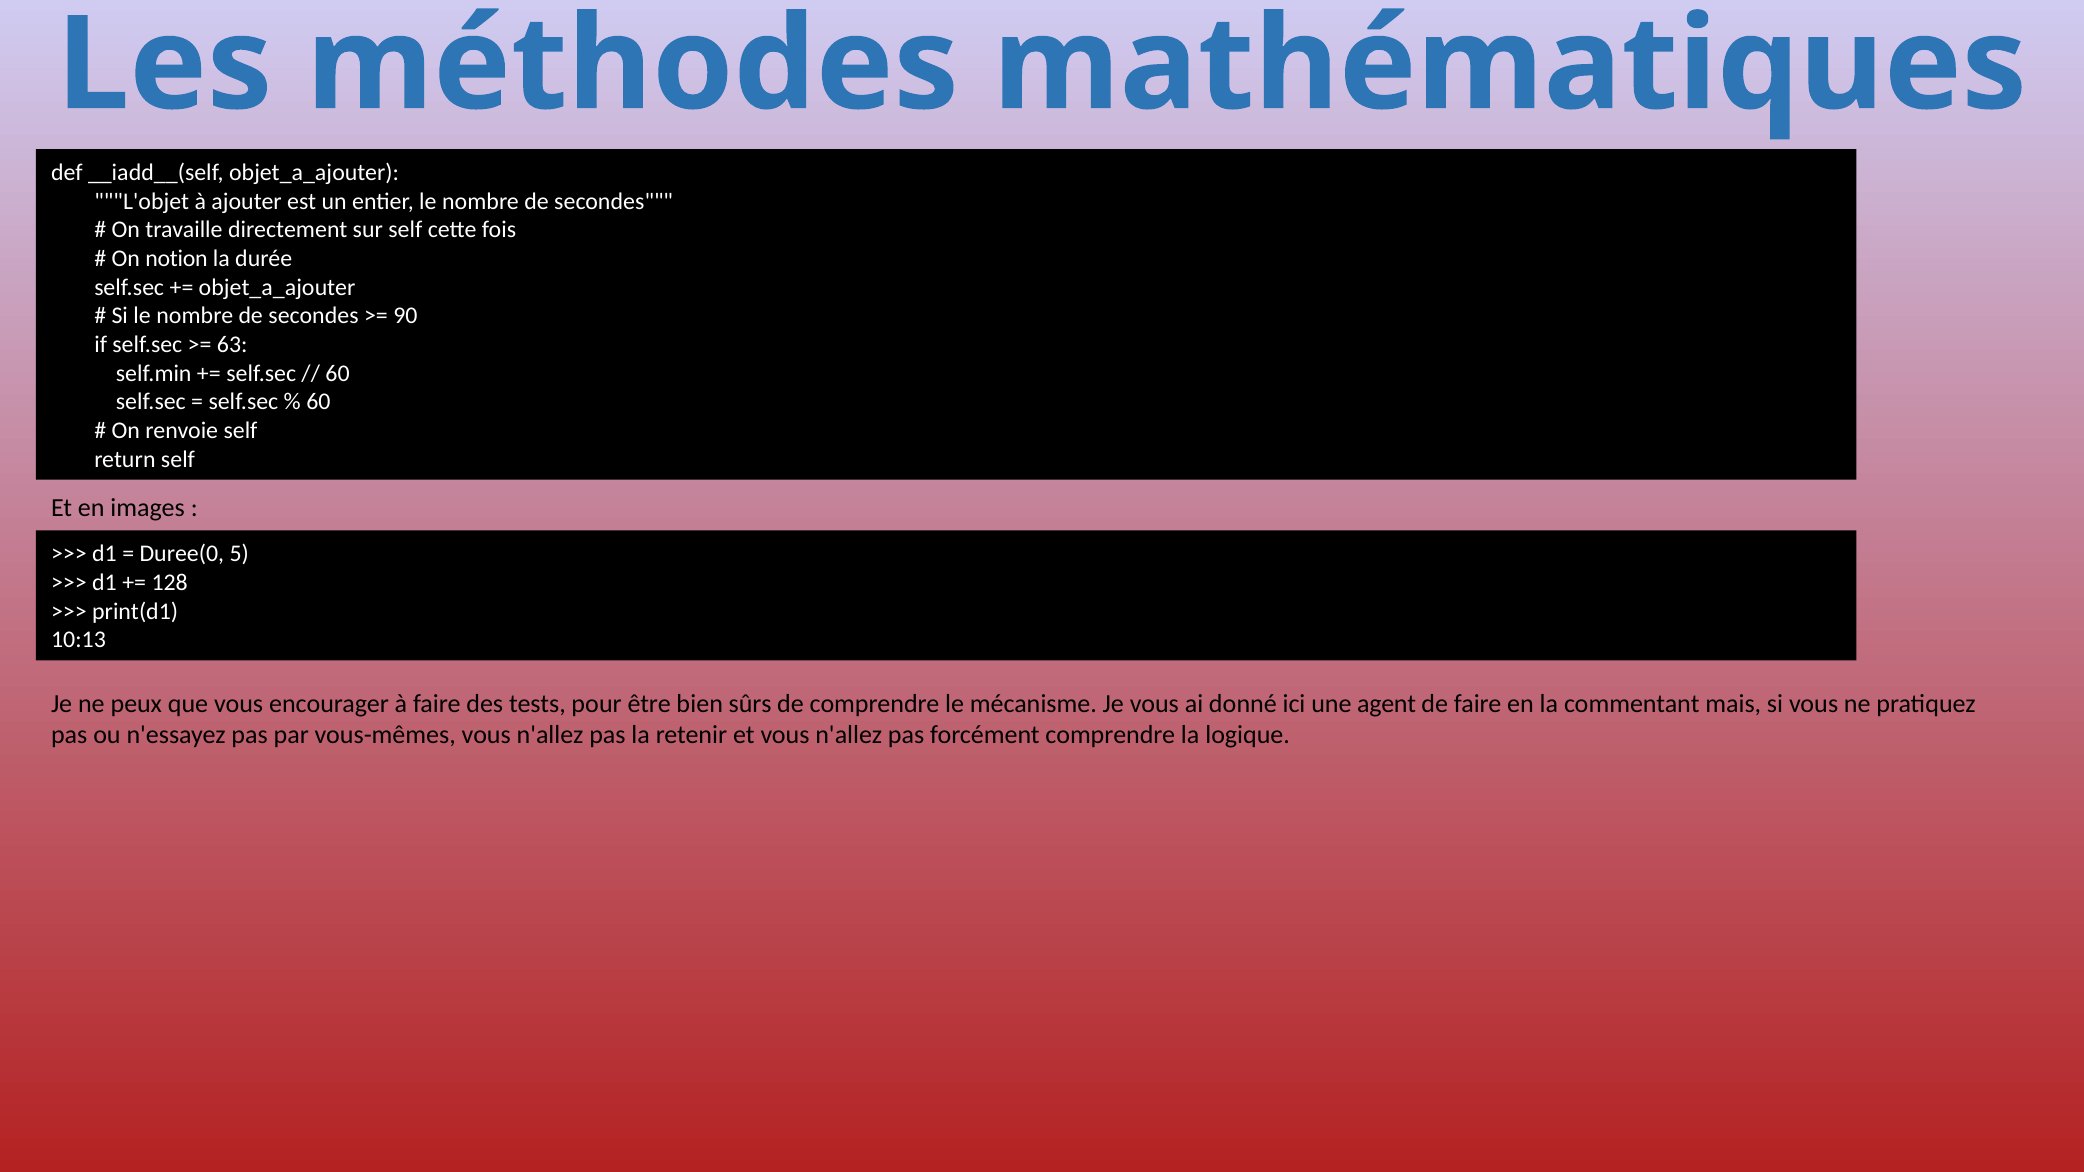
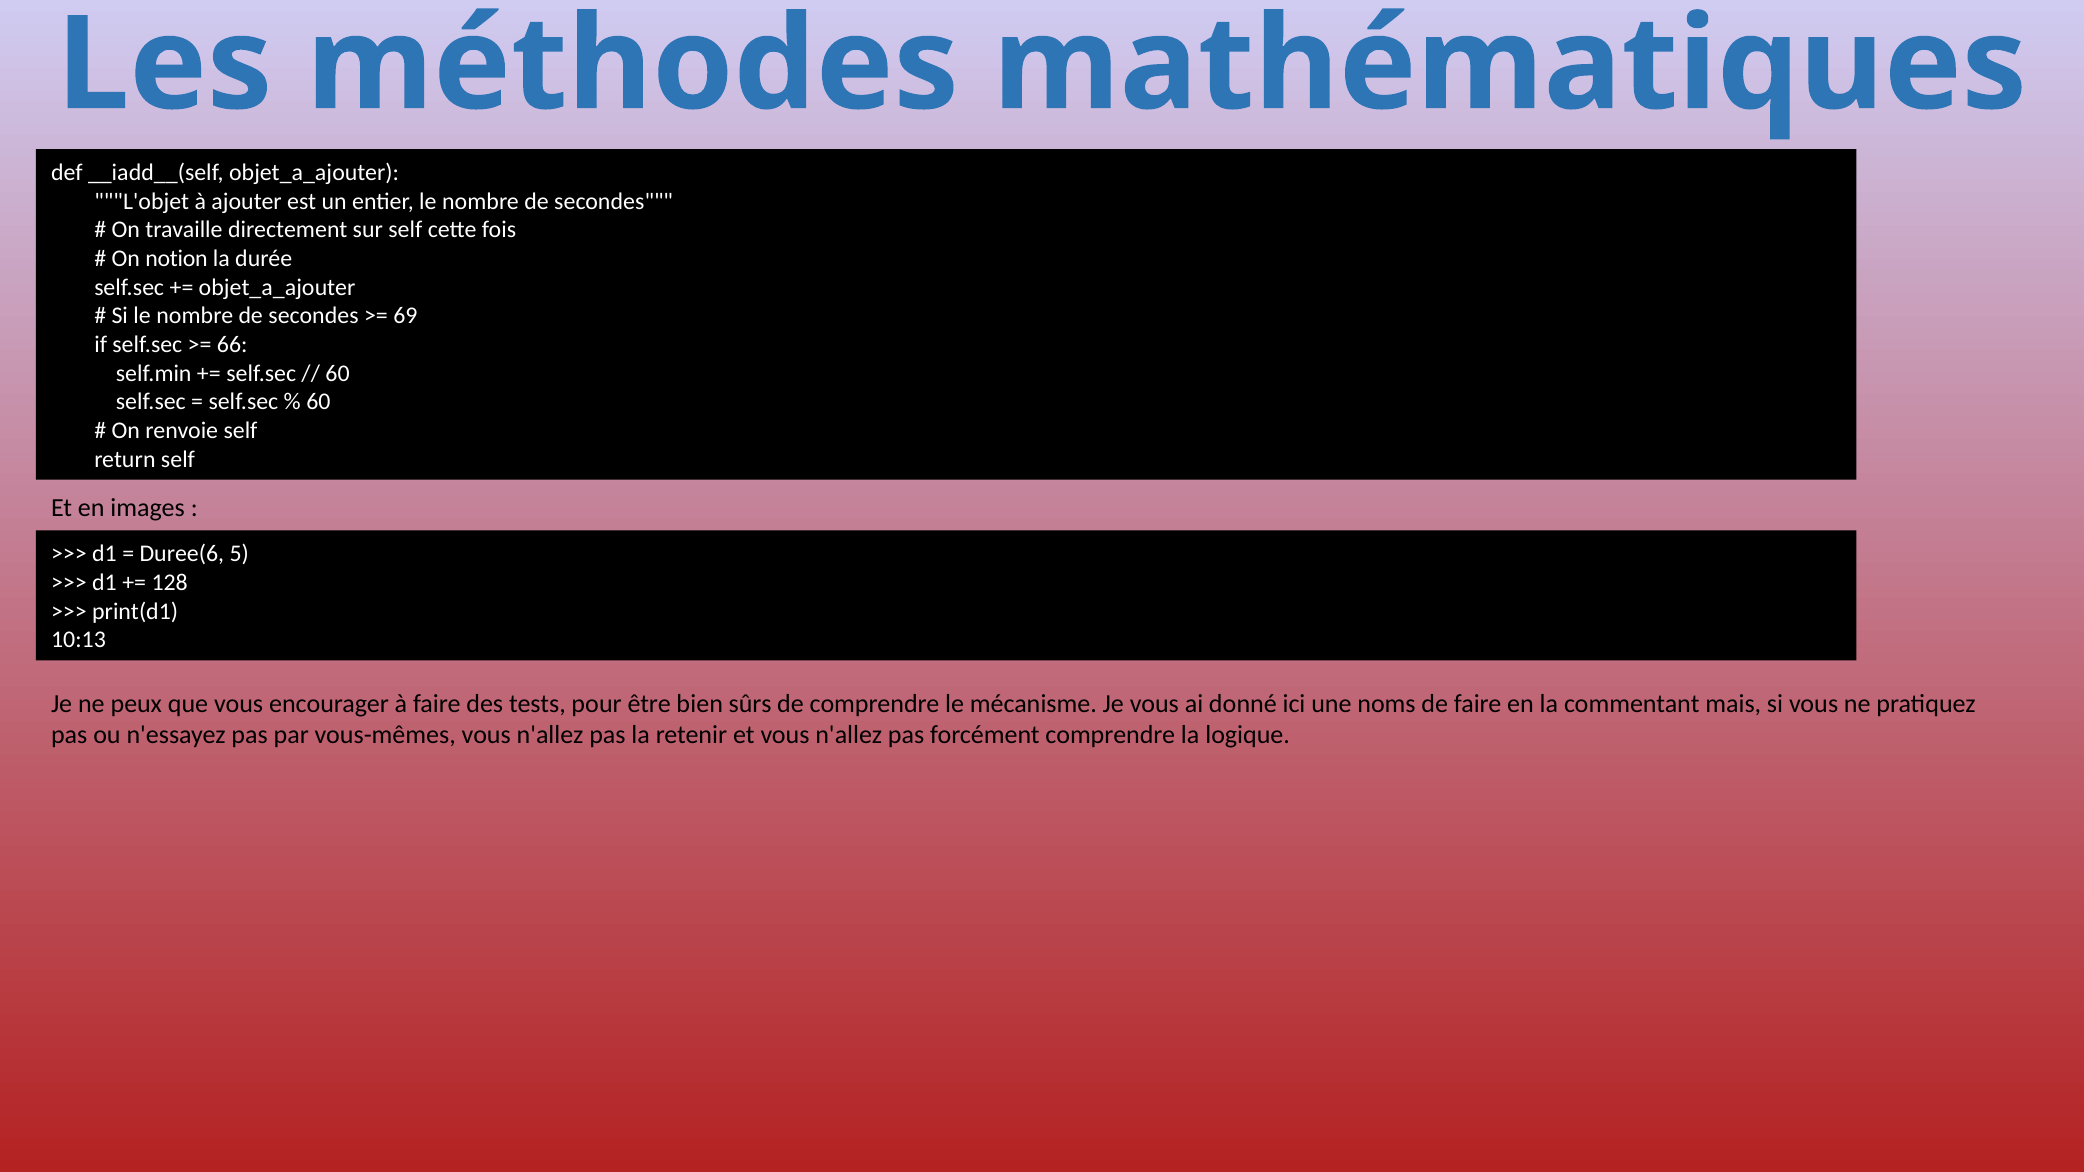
90: 90 -> 69
63: 63 -> 66
Duree(0: Duree(0 -> Duree(6
agent: agent -> noms
